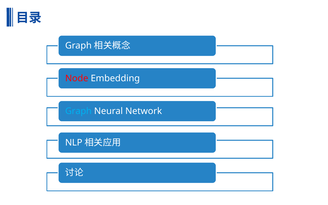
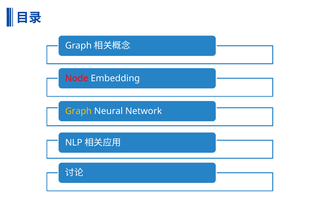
Graph at (78, 111) colour: light blue -> yellow
